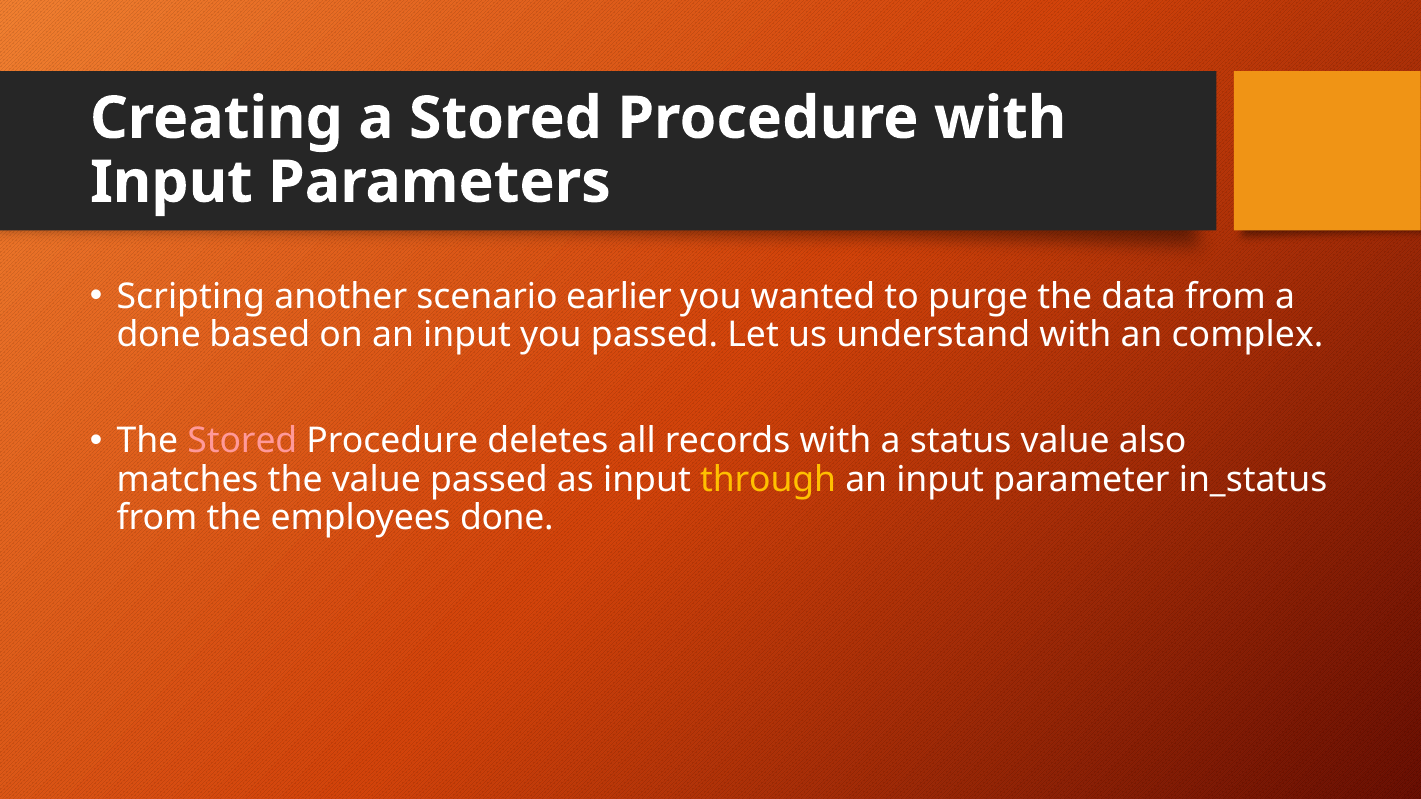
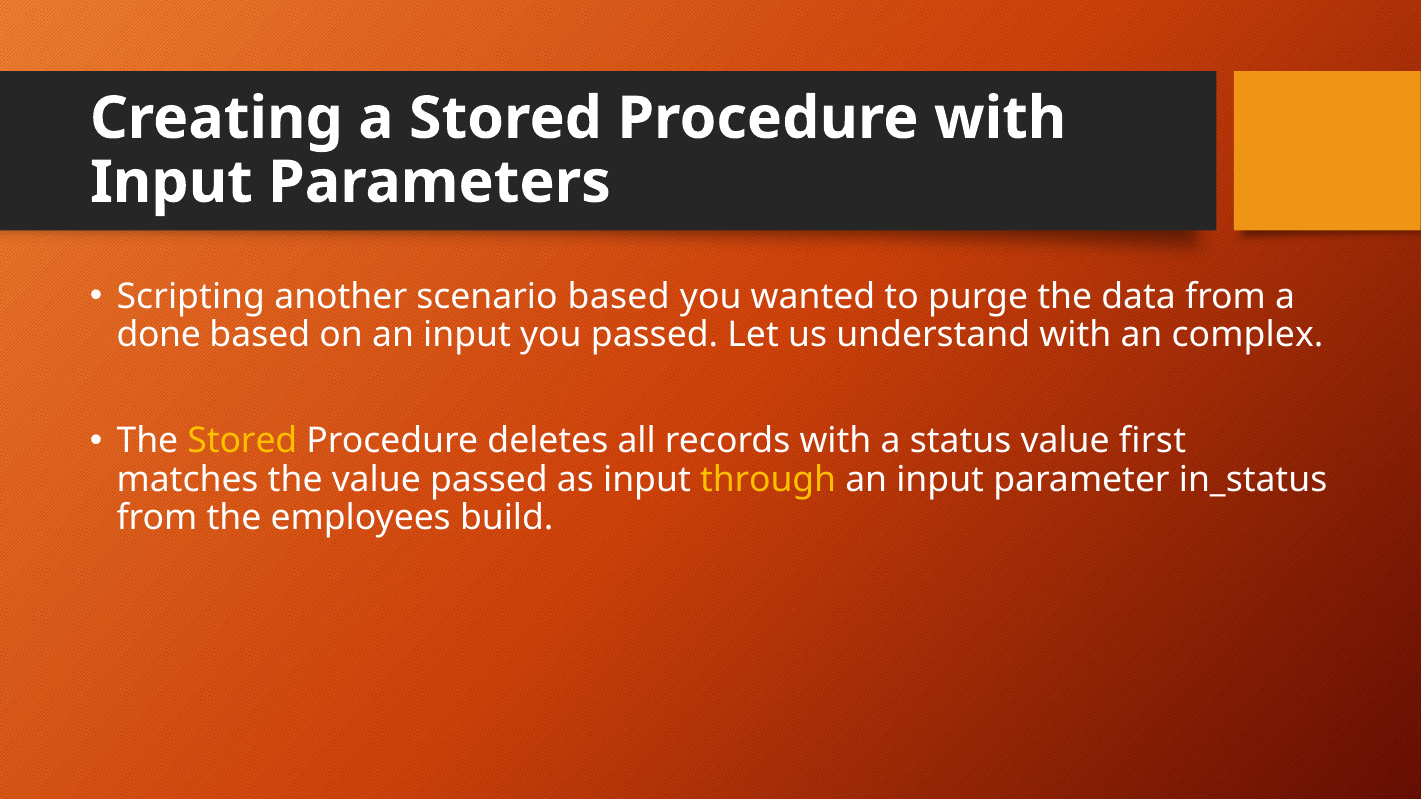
scenario earlier: earlier -> based
Stored at (242, 441) colour: pink -> yellow
also: also -> first
employees done: done -> build
